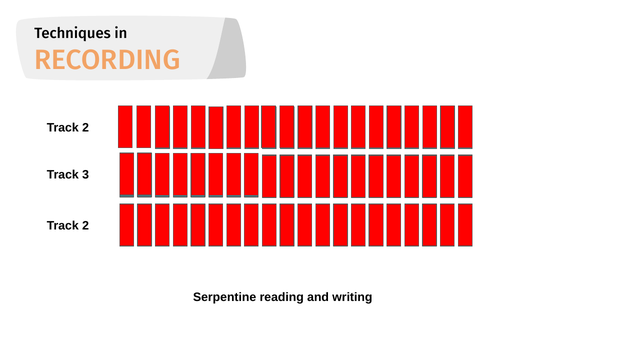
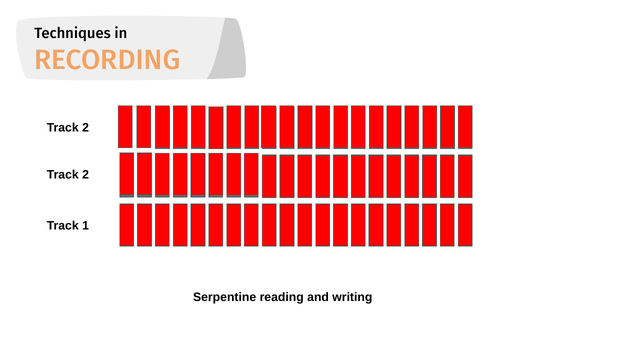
3 at (86, 175): 3 -> 2
2 at (86, 226): 2 -> 1
